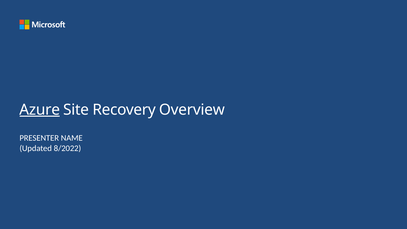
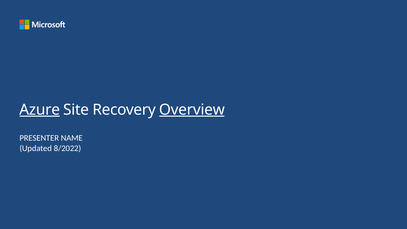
Overview underline: none -> present
